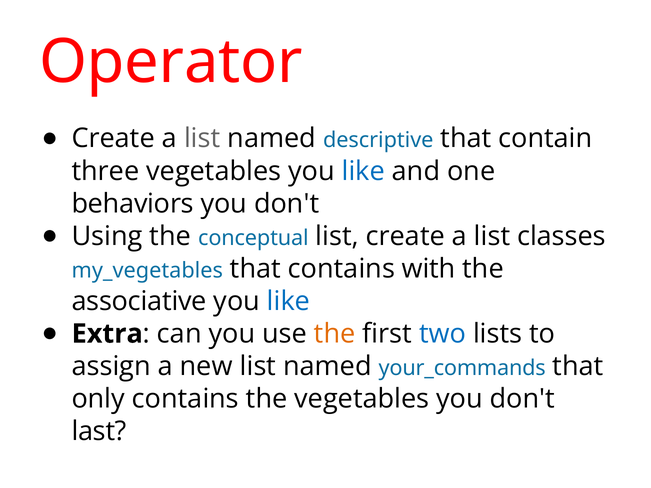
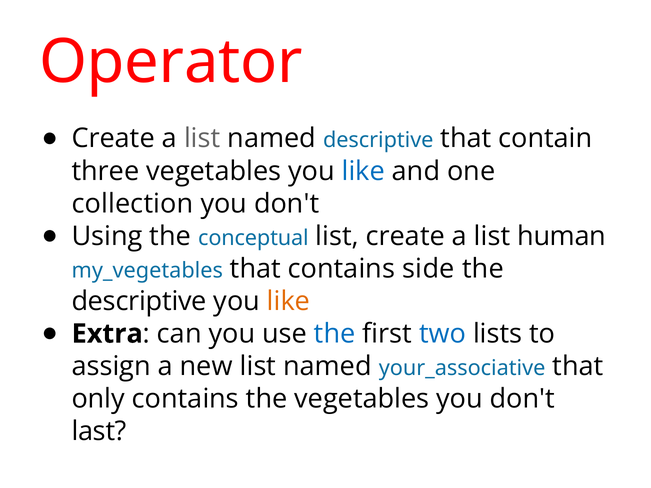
behaviors: behaviors -> collection
classes: classes -> human
with: with -> side
associative at (139, 301): associative -> descriptive
like at (289, 301) colour: blue -> orange
the at (335, 334) colour: orange -> blue
your_commands: your_commands -> your_associative
